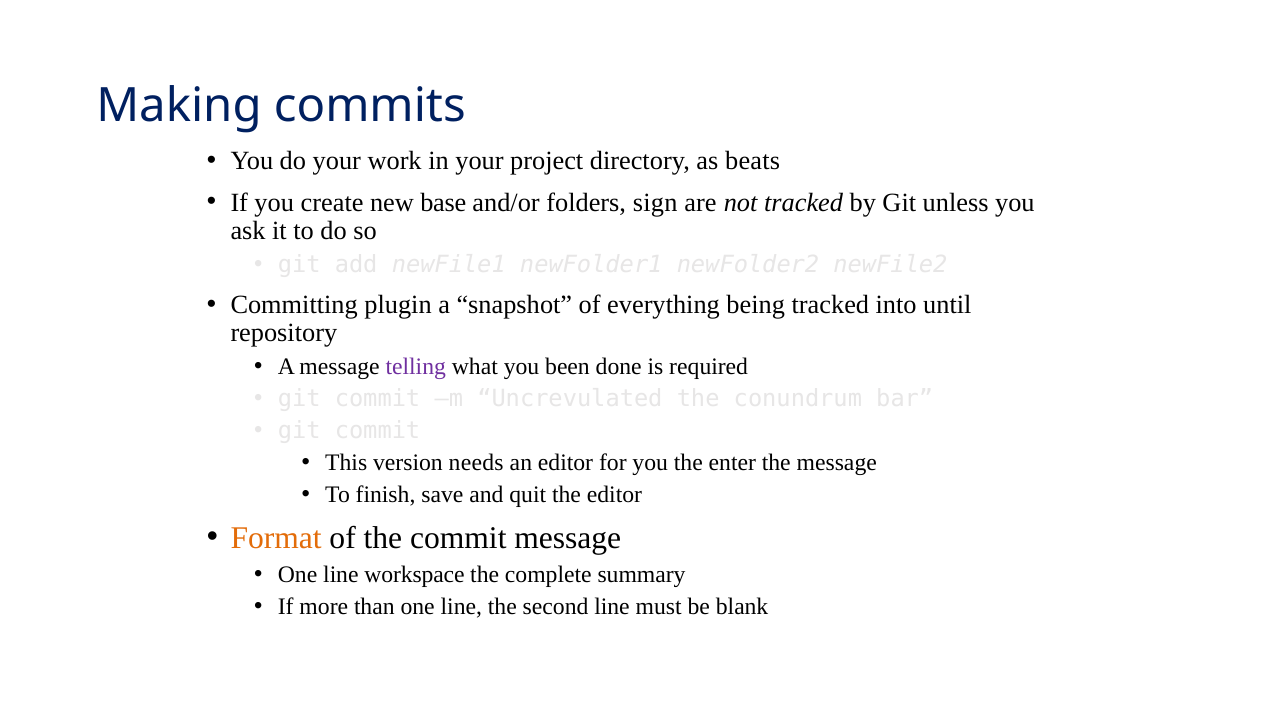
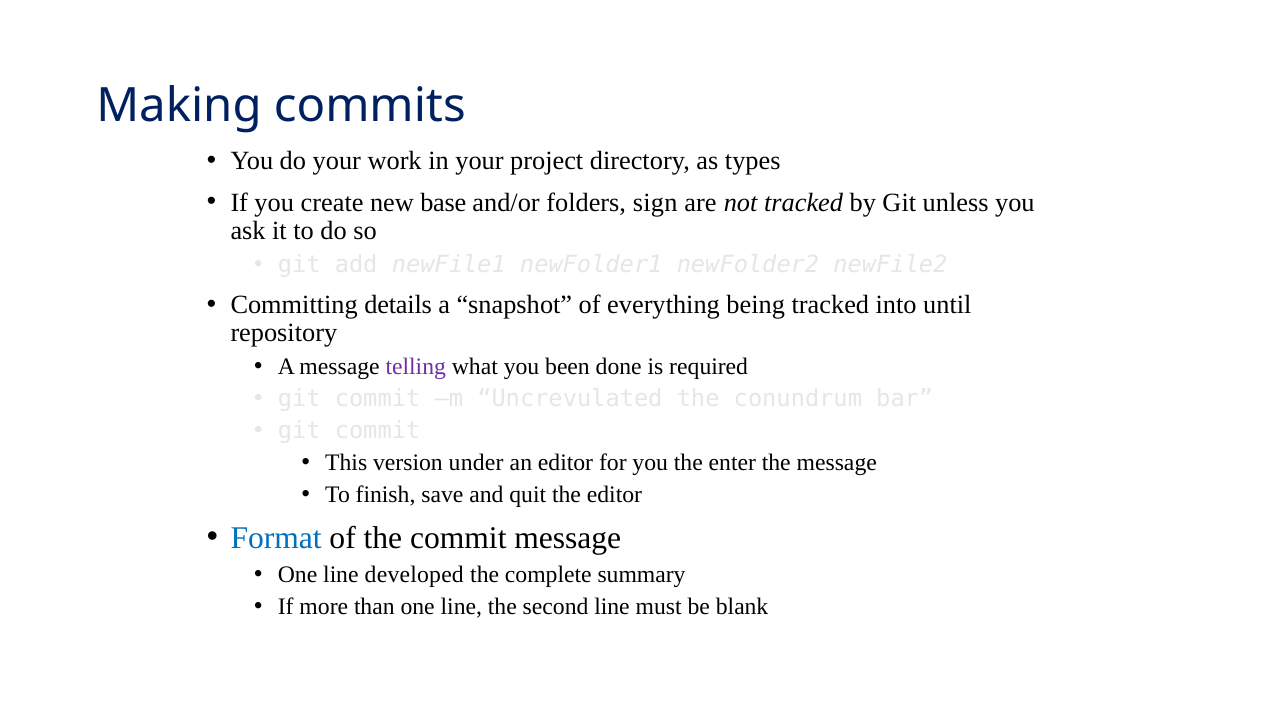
beats: beats -> types
plugin: plugin -> details
needs: needs -> under
Format colour: orange -> blue
workspace: workspace -> developed
